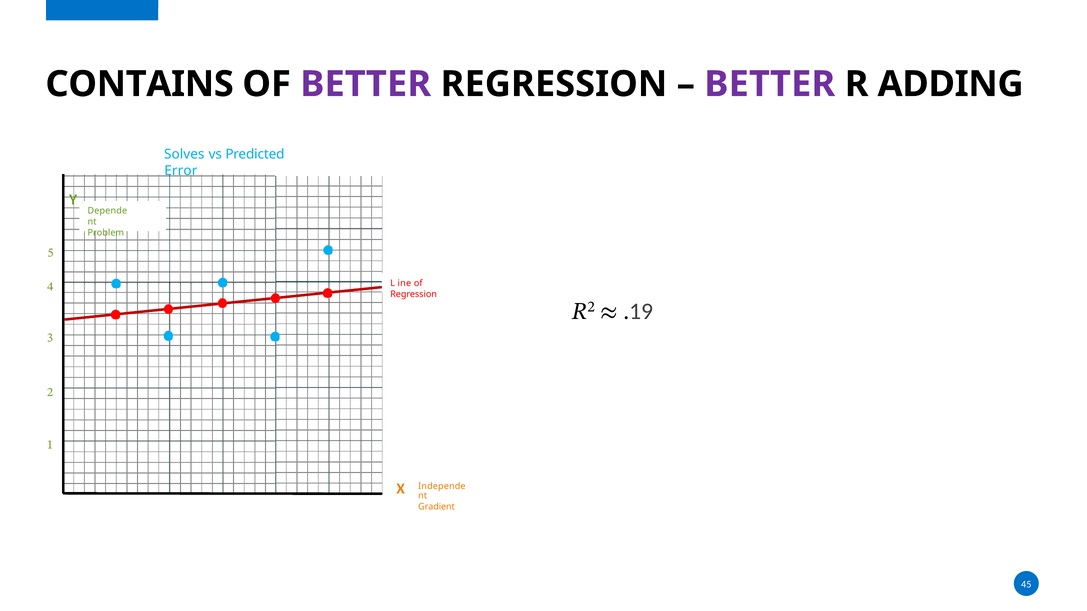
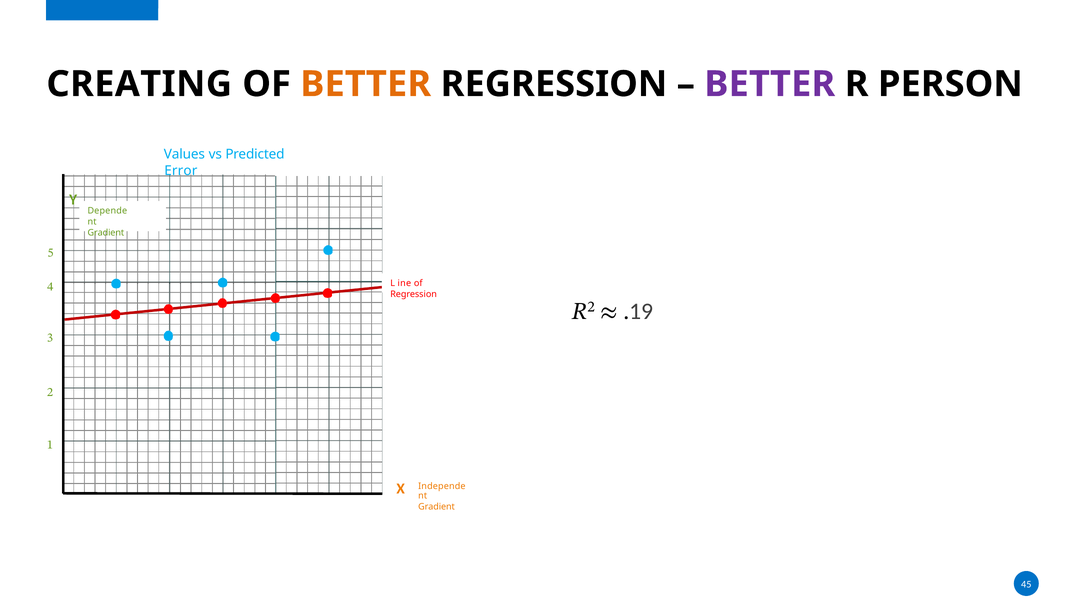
CONTAINS: CONTAINS -> CREATING
BETTER at (366, 84) colour: purple -> orange
ADDING: ADDING -> PERSON
Solves: Solves -> Values
Problem at (106, 233): Problem -> Gradient
